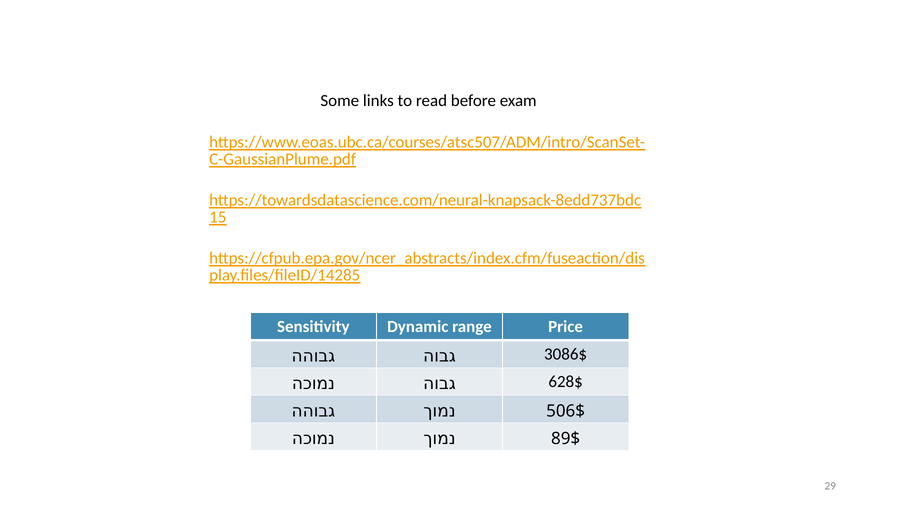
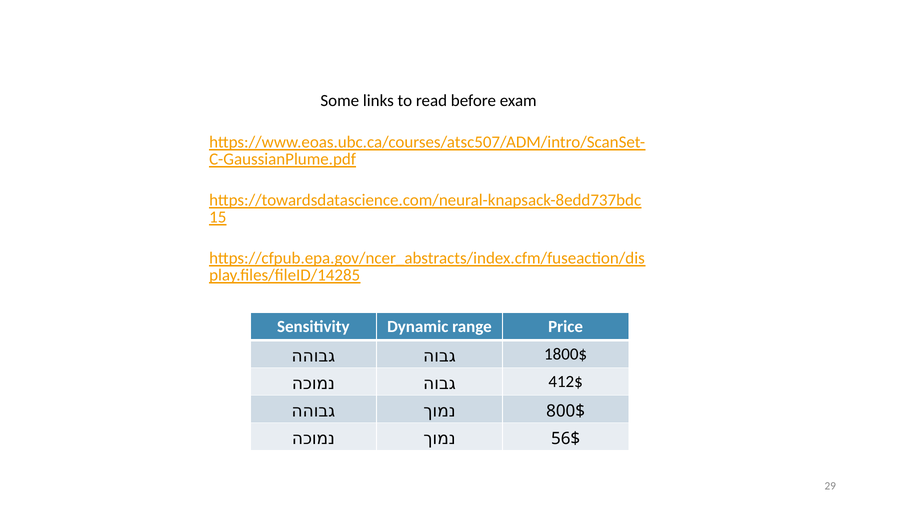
3086$: 3086$ -> 1800$
628$: 628$ -> 412$
506$: 506$ -> 800$
89$: 89$ -> 56$
